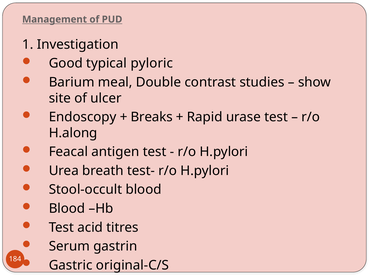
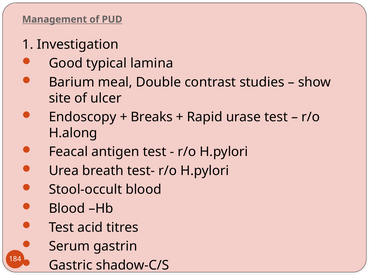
pyloric: pyloric -> lamina
original-C/S: original-C/S -> shadow-C/S
